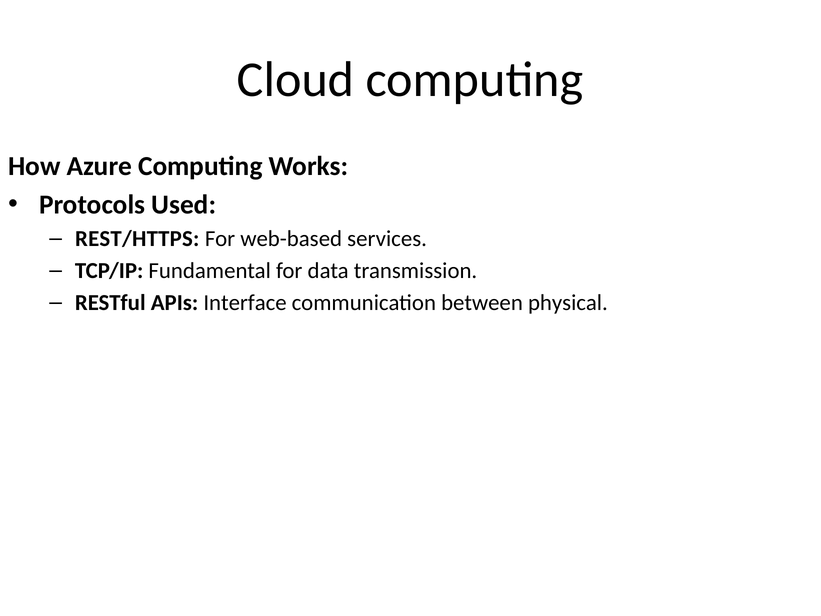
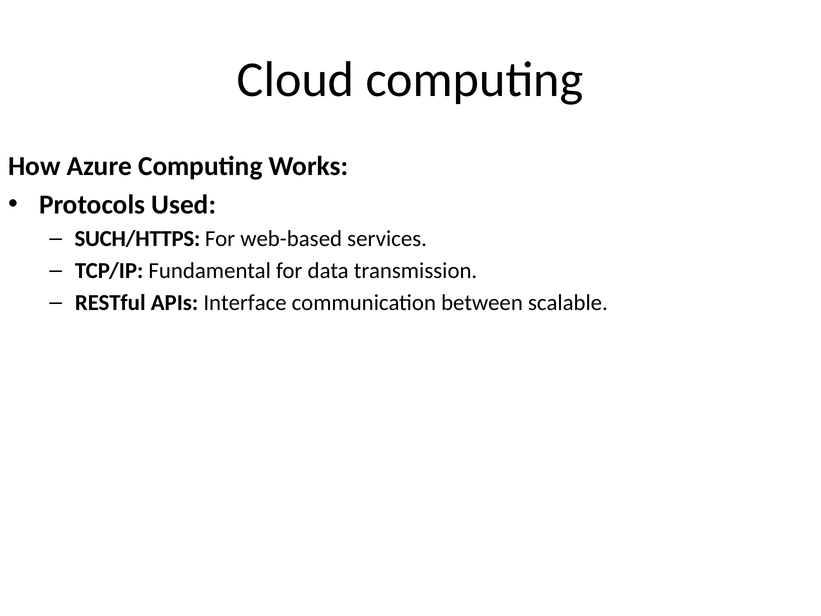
REST/HTTPS: REST/HTTPS -> SUCH/HTTPS
physical: physical -> scalable
